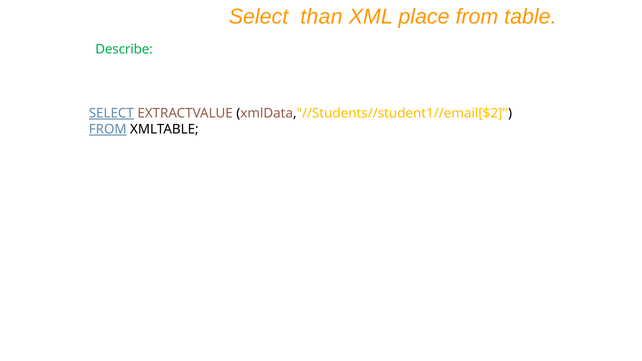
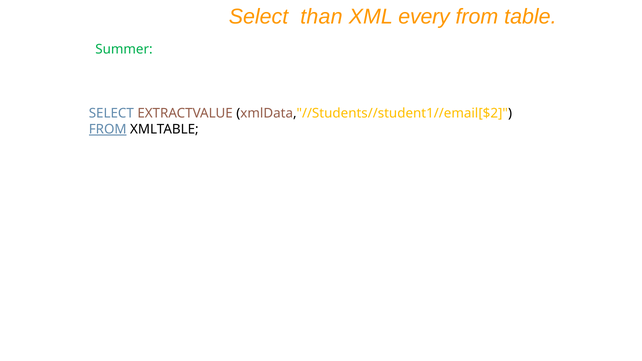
place: place -> every
Describe: Describe -> Summer
SELECT at (111, 113) underline: present -> none
